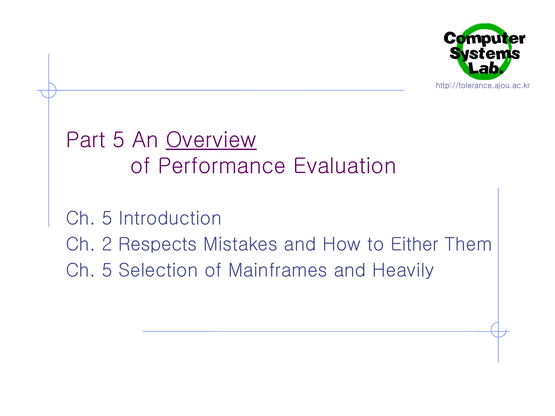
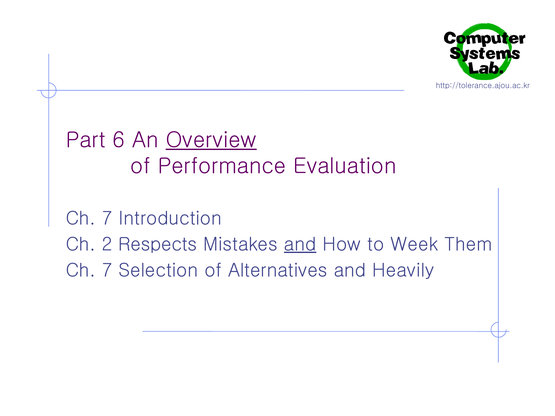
Part 5: 5 -> 6
5 at (107, 219): 5 -> 7
and at (300, 245) underline: none -> present
Either: Either -> Week
5 at (107, 270): 5 -> 7
Mainframes: Mainframes -> Alternatives
